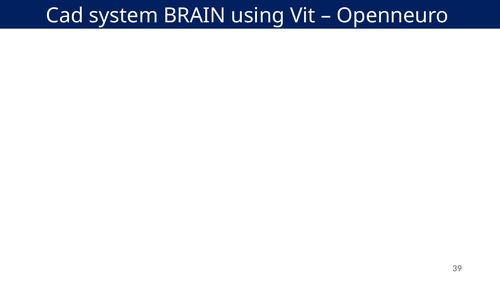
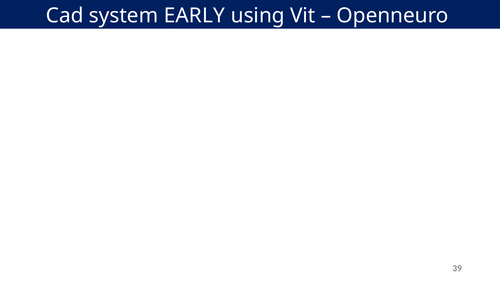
BRAIN: BRAIN -> EARLY
